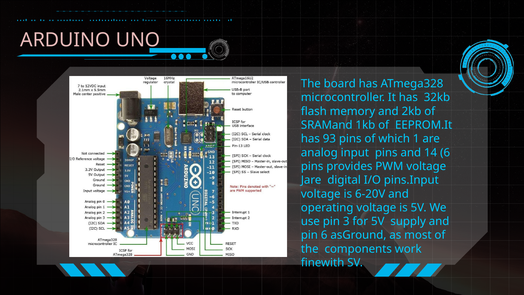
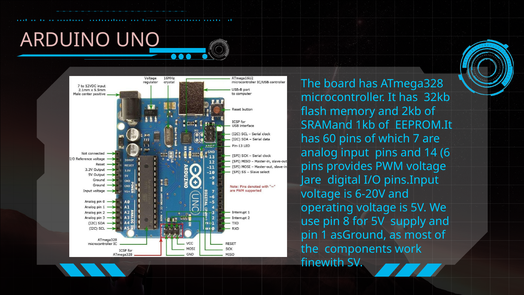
93: 93 -> 60
1: 1 -> 7
3: 3 -> 8
pin 6: 6 -> 1
